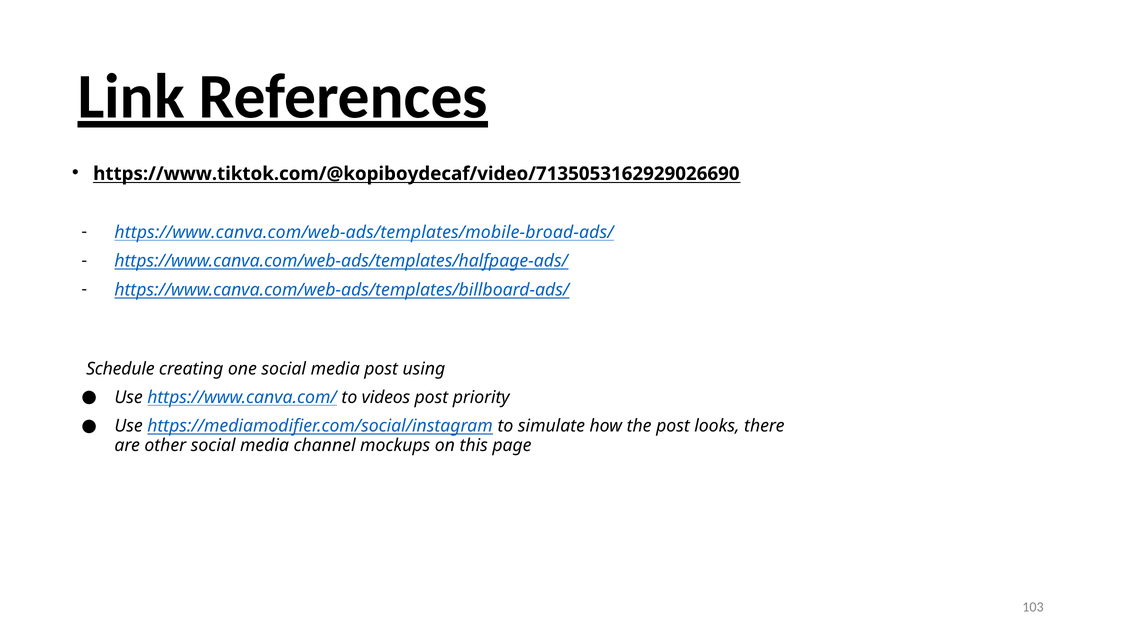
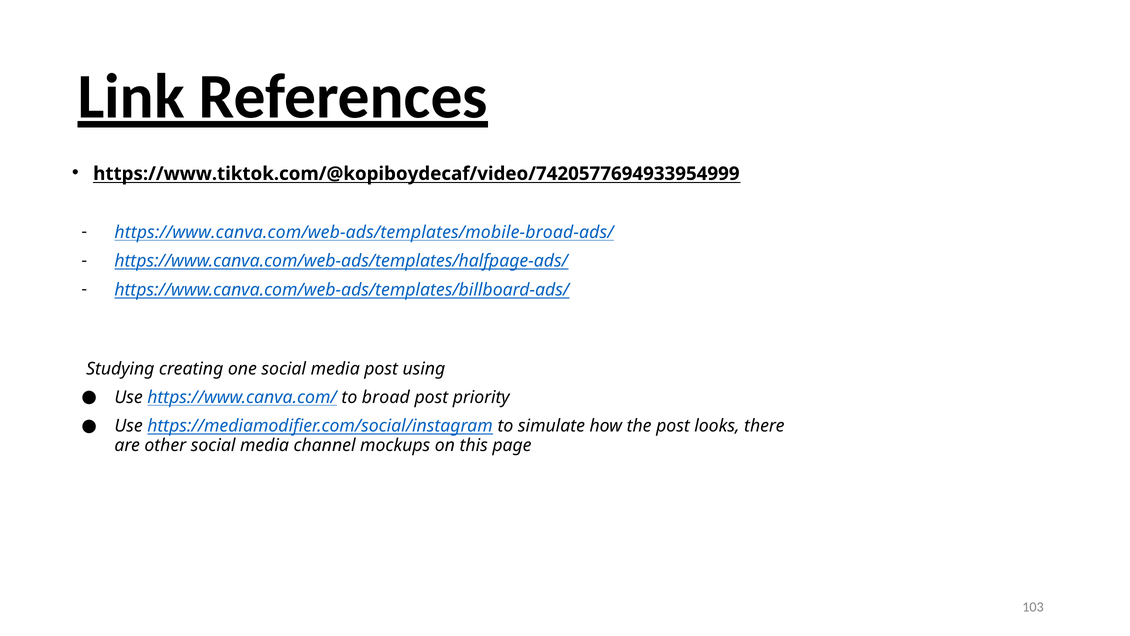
https://www.tiktok.com/@kopiboydecaf/video/7135053162929026690: https://www.tiktok.com/@kopiboydecaf/video/7135053162929026690 -> https://www.tiktok.com/@kopiboydecaf/video/7420577694933954999
Schedule: Schedule -> Studying
videos: videos -> broad
